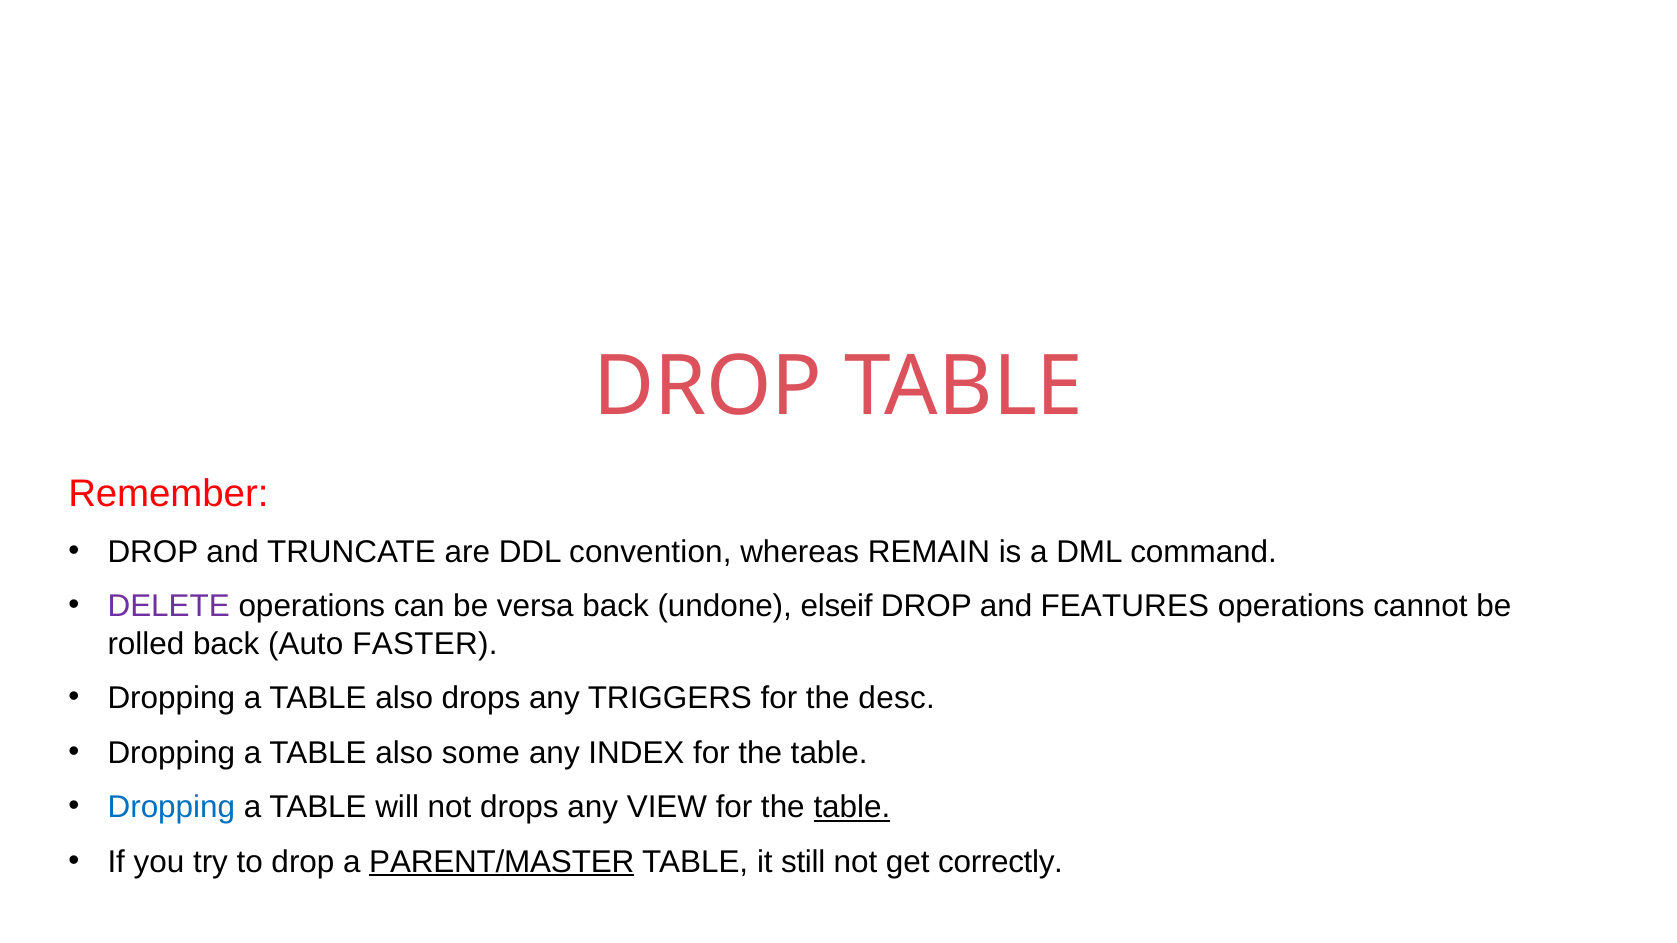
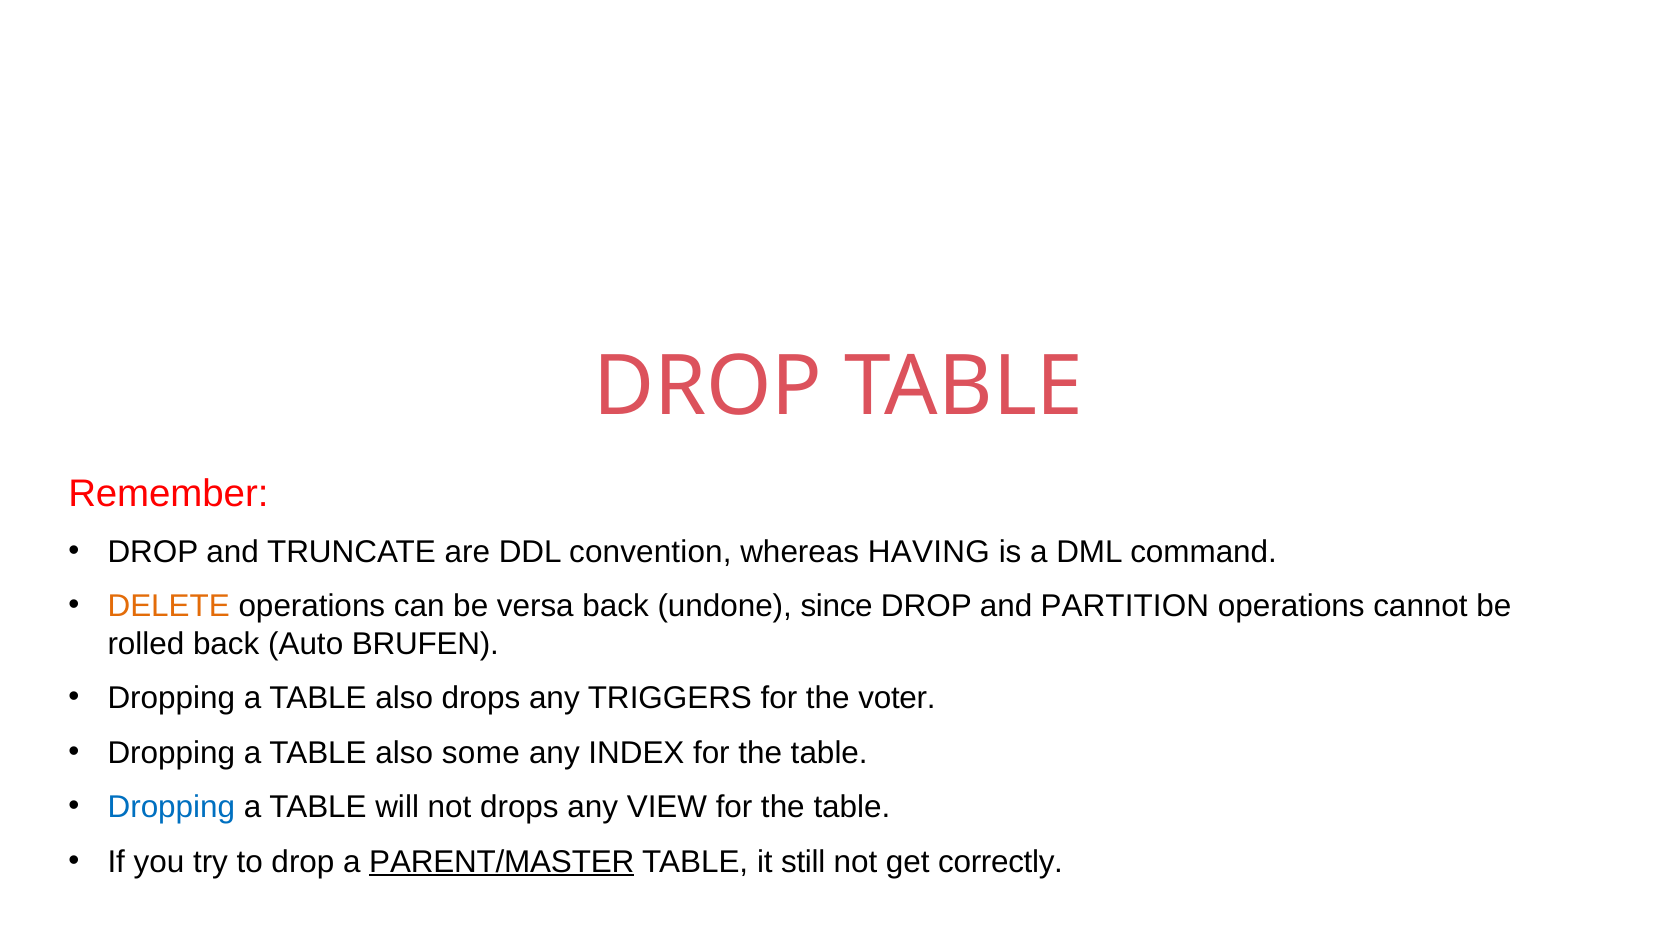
REMAIN: REMAIN -> HAVING
DELETE colour: purple -> orange
elseif: elseif -> since
FEATURES: FEATURES -> PARTITION
FASTER: FASTER -> BRUFEN
desc: desc -> voter
table at (852, 807) underline: present -> none
